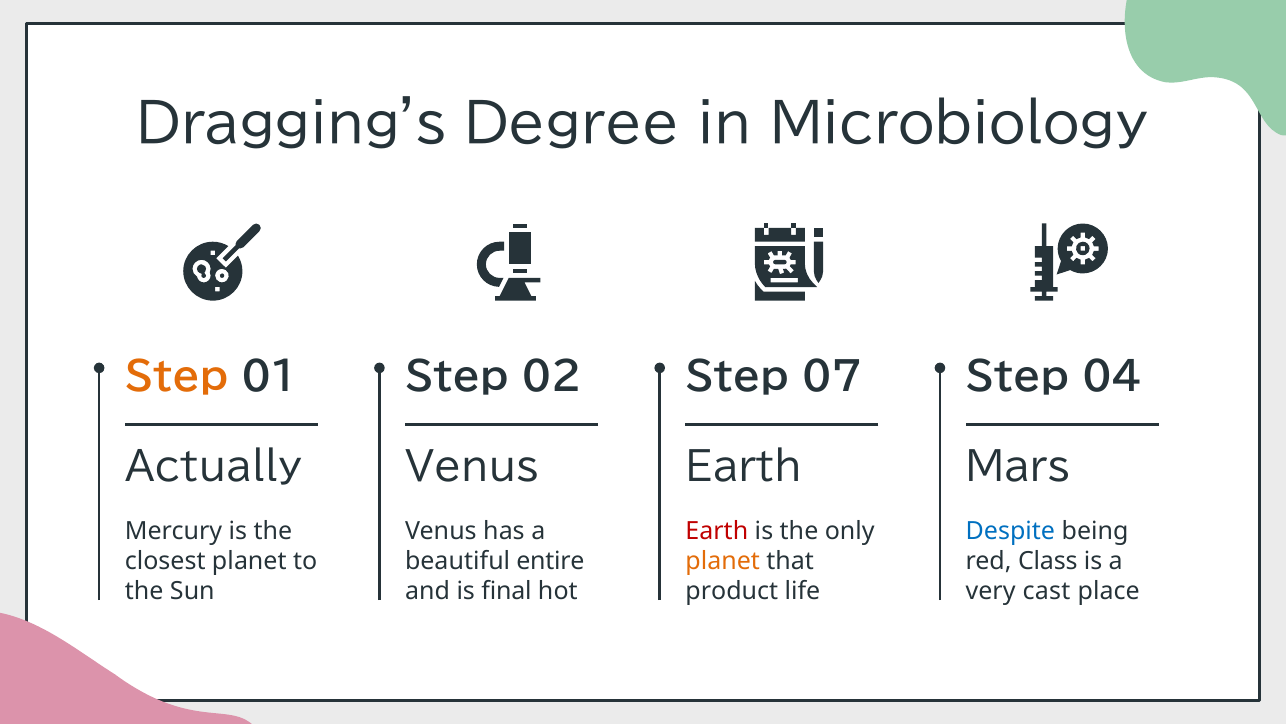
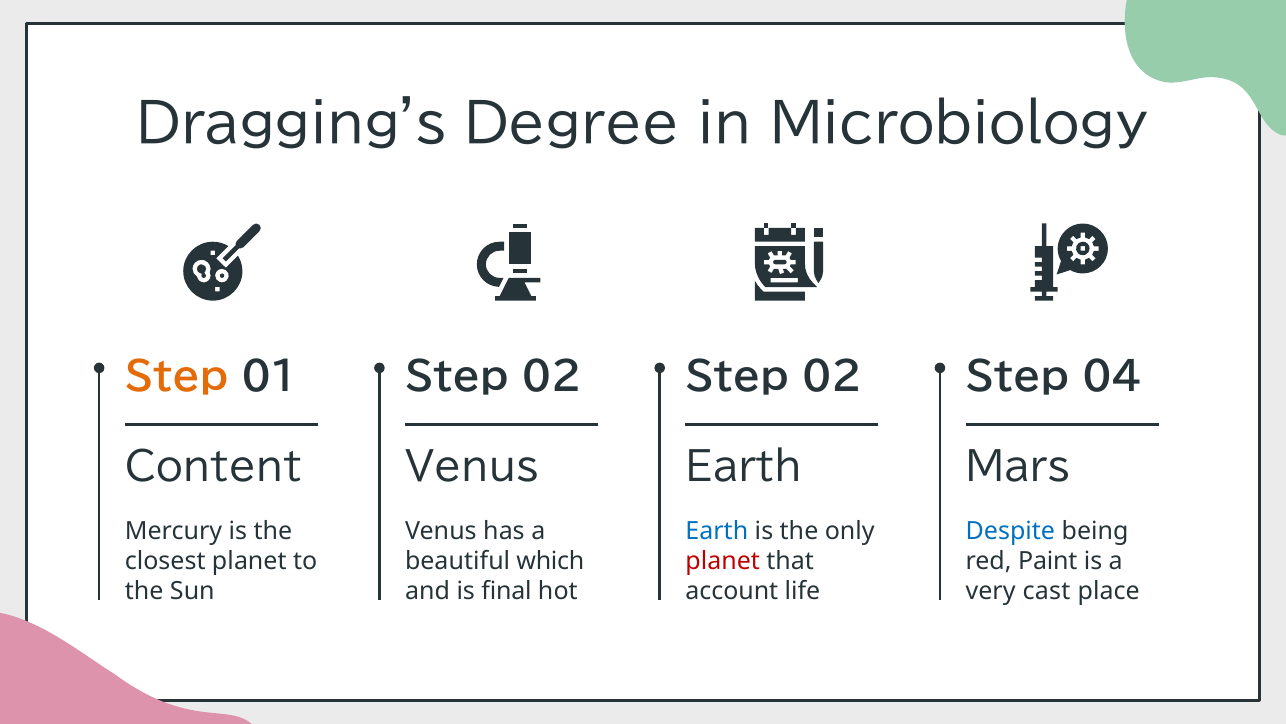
07 at (832, 378): 07 -> 02
Actually: Actually -> Content
Earth at (717, 531) colour: red -> blue
entire: entire -> which
planet at (723, 561) colour: orange -> red
Class: Class -> Paint
product: product -> account
